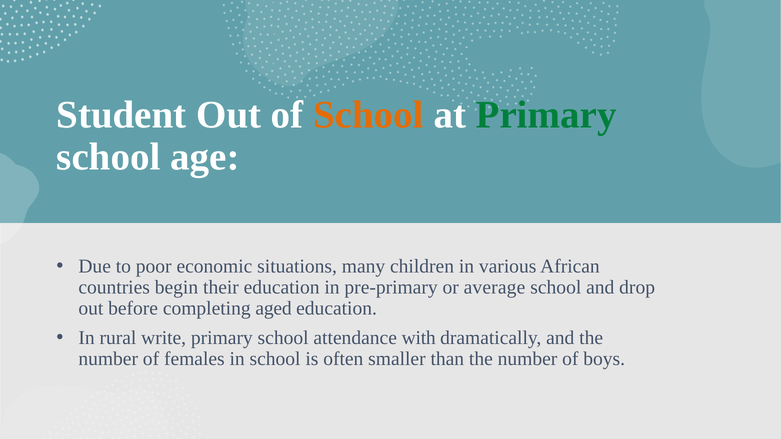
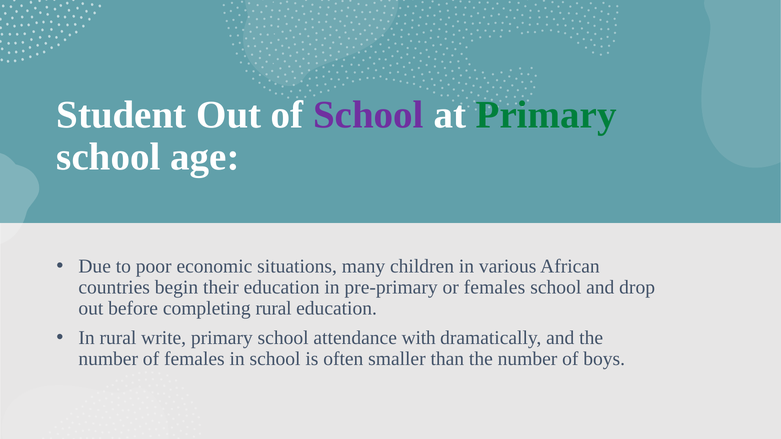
School at (368, 115) colour: orange -> purple
or average: average -> females
completing aged: aged -> rural
